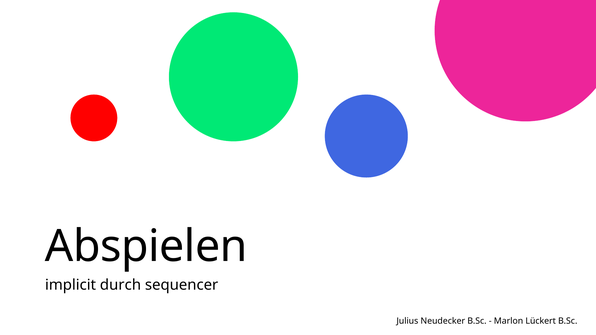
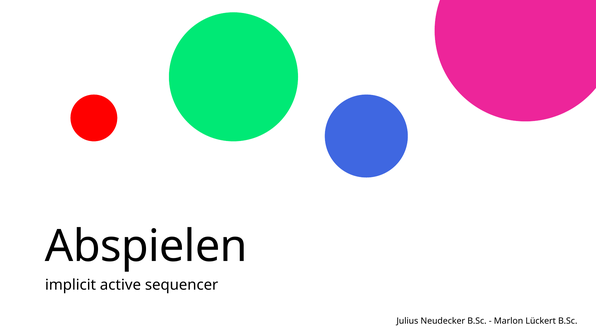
durch: durch -> active
